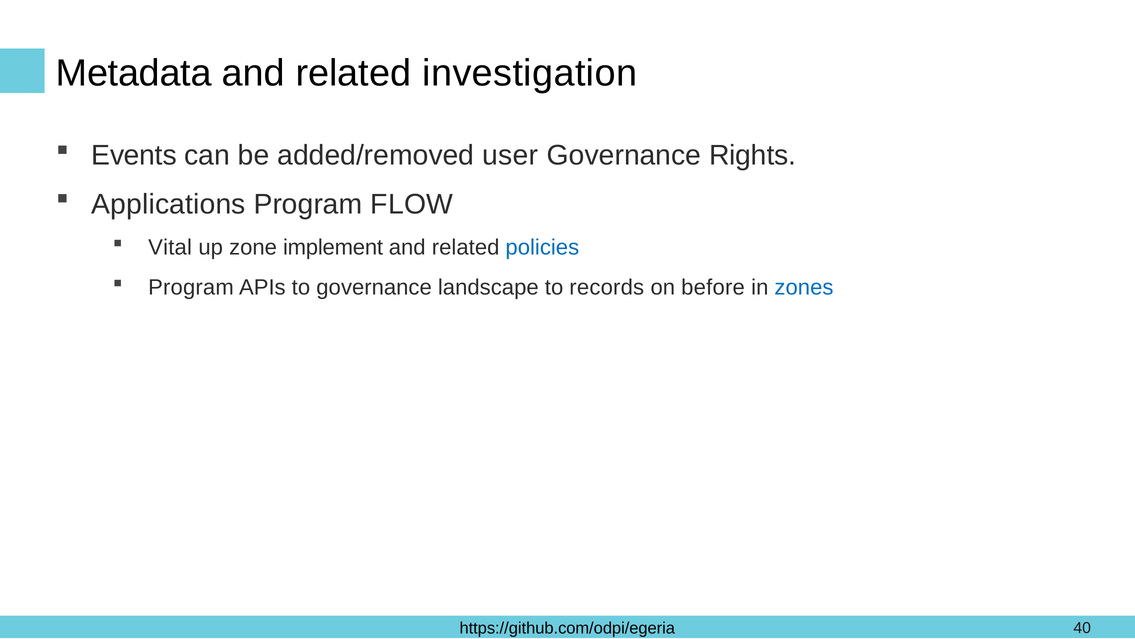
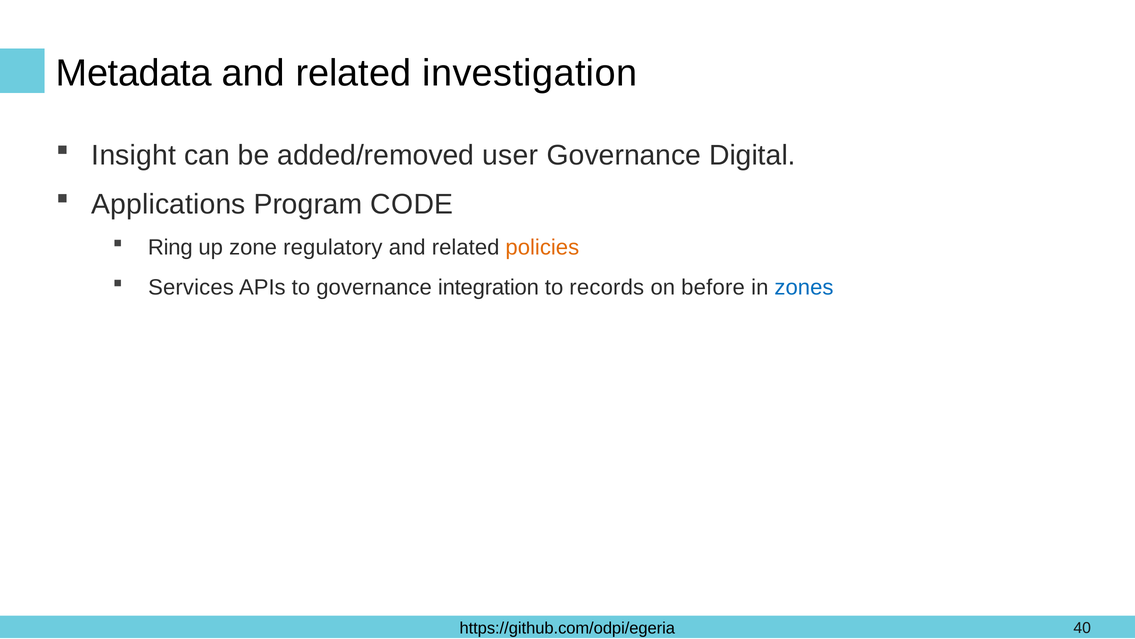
Events: Events -> Insight
Rights: Rights -> Digital
FLOW: FLOW -> CODE
Vital: Vital -> Ring
implement: implement -> regulatory
policies colour: blue -> orange
Program at (191, 287): Program -> Services
landscape: landscape -> integration
